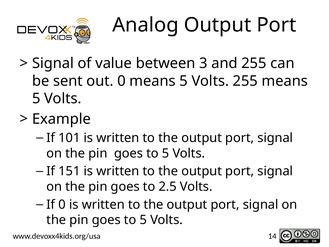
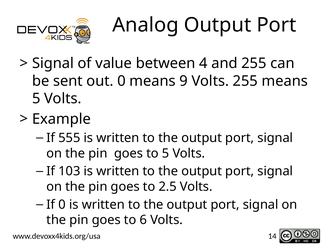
3: 3 -> 4
0 means 5: 5 -> 9
101: 101 -> 555
151: 151 -> 103
5 at (143, 220): 5 -> 6
